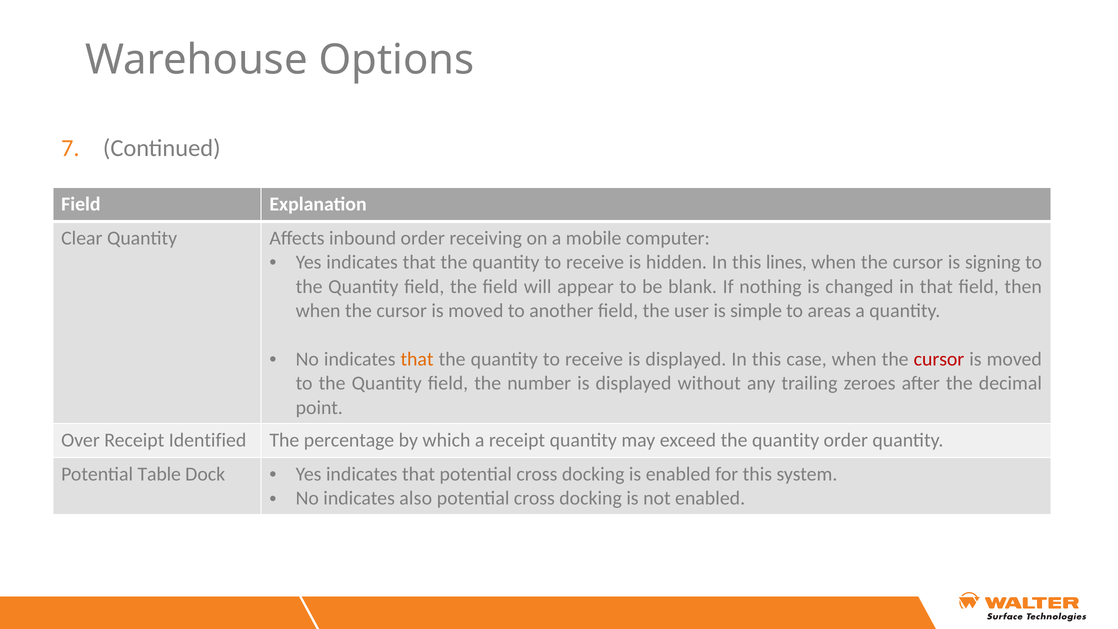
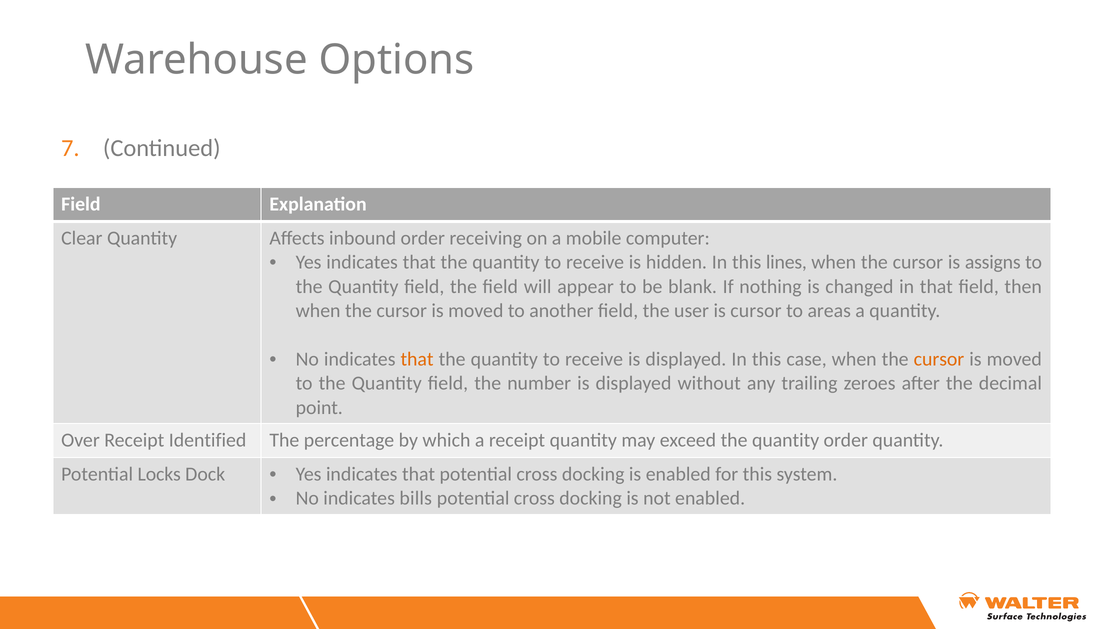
signing: signing -> assigns
is simple: simple -> cursor
cursor at (939, 359) colour: red -> orange
Table: Table -> Locks
also: also -> bills
